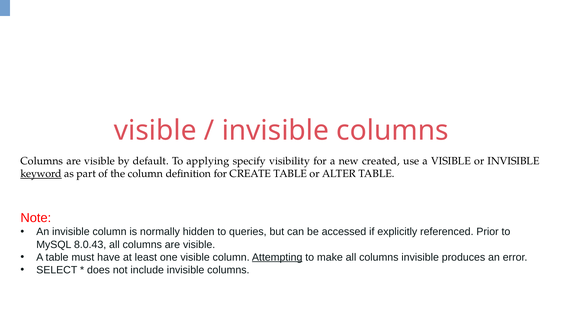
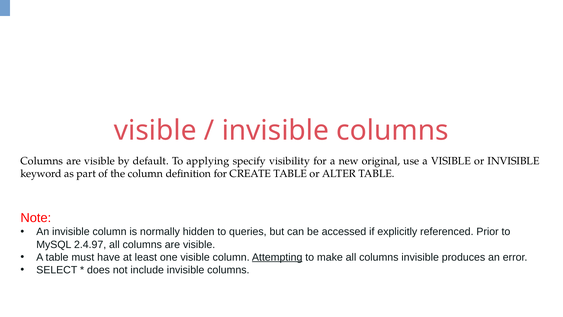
created: created -> original
keyword underline: present -> none
8.0.43: 8.0.43 -> 2.4.97
